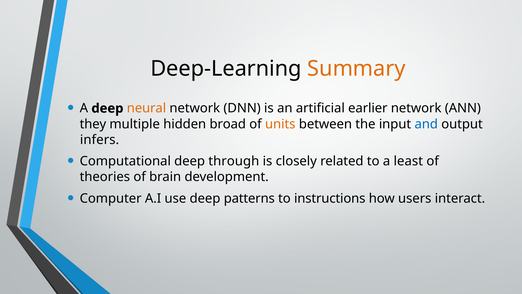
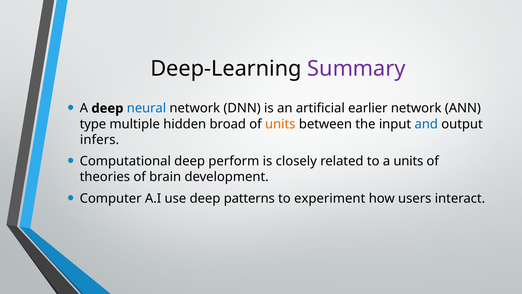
Summary colour: orange -> purple
neural colour: orange -> blue
they: they -> type
through: through -> perform
a least: least -> units
instructions: instructions -> experiment
